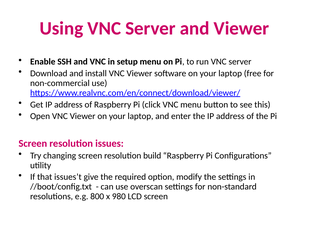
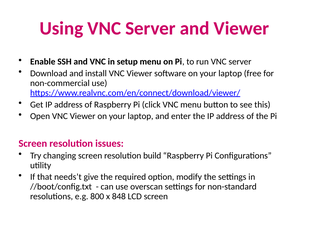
issues’t: issues’t -> needs’t
980: 980 -> 848
